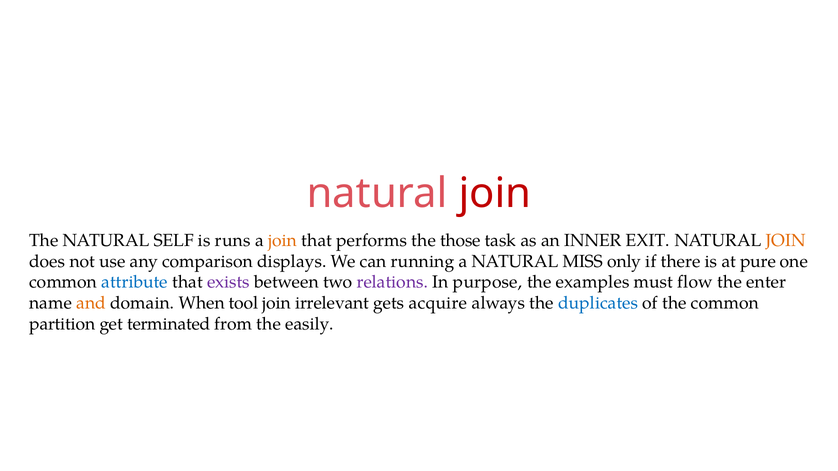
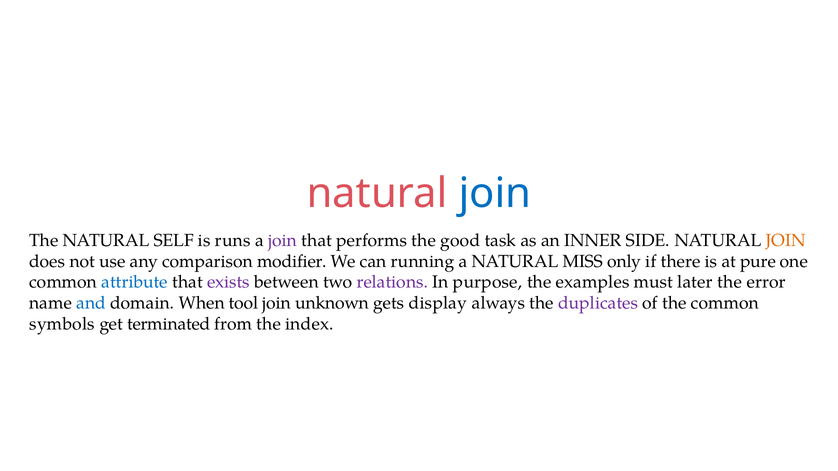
join at (495, 194) colour: red -> blue
join at (283, 241) colour: orange -> purple
those: those -> good
EXIT: EXIT -> SIDE
displays: displays -> modifier
flow: flow -> later
enter: enter -> error
and colour: orange -> blue
irrelevant: irrelevant -> unknown
acquire: acquire -> display
duplicates colour: blue -> purple
partition: partition -> symbols
easily: easily -> index
